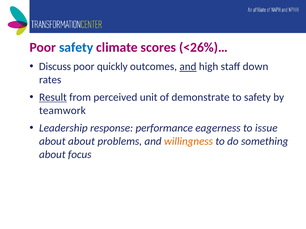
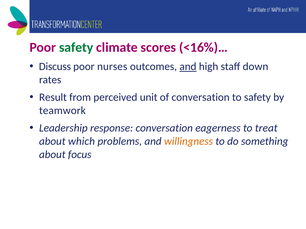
safety at (76, 48) colour: blue -> green
<26%)…: <26%)… -> <16%)…
quickly: quickly -> nurses
Result underline: present -> none
of demonstrate: demonstrate -> conversation
response performance: performance -> conversation
issue: issue -> treat
about about: about -> which
